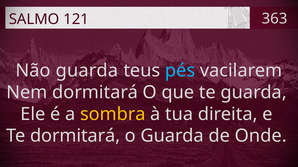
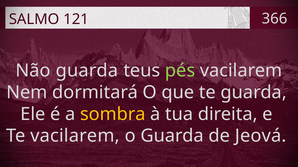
363: 363 -> 366
pés colour: light blue -> light green
Te dormitará: dormitará -> vacilarem
Onde: Onde -> Jeová
